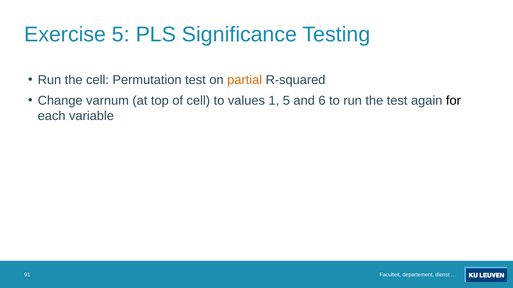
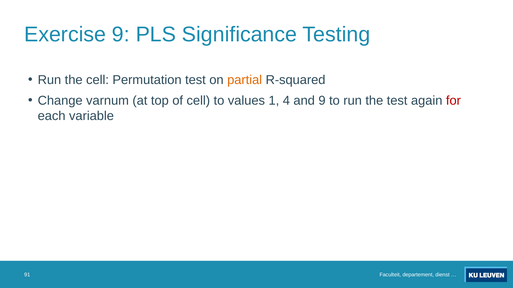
Exercise 5: 5 -> 9
1 5: 5 -> 4
and 6: 6 -> 9
for colour: black -> red
